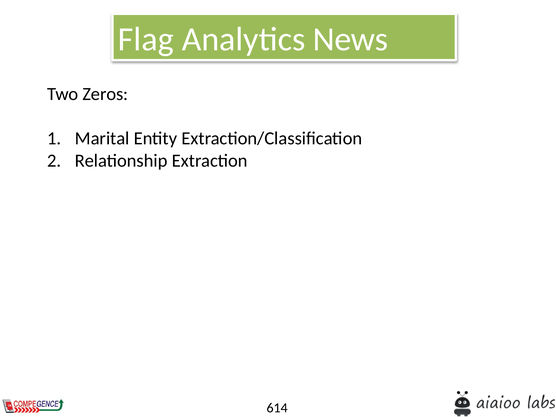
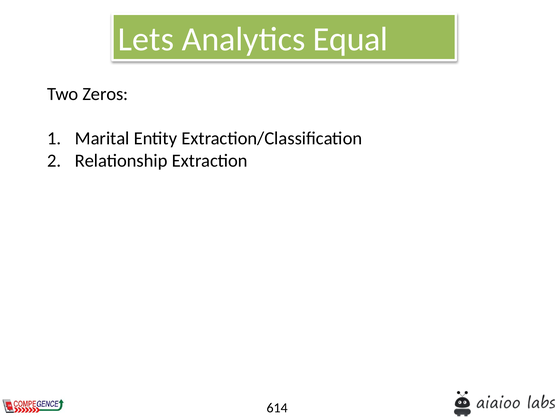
Flag: Flag -> Lets
News: News -> Equal
